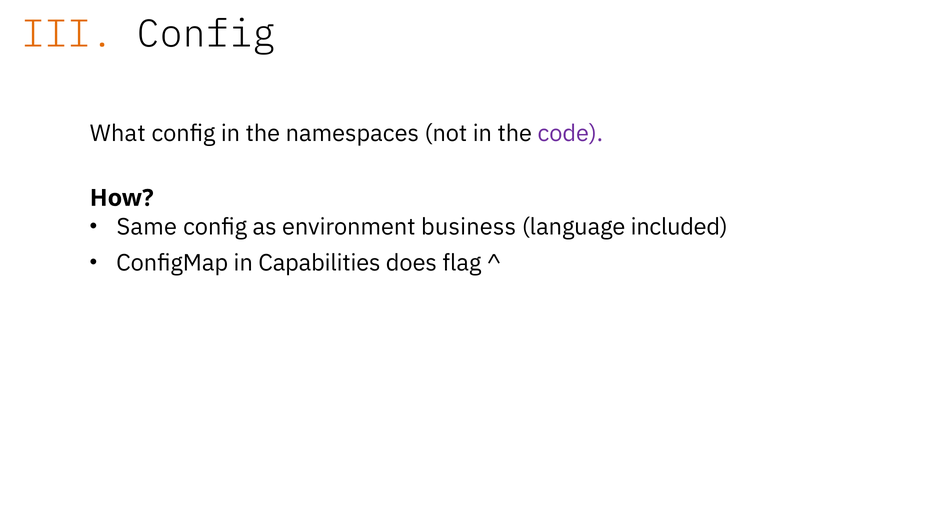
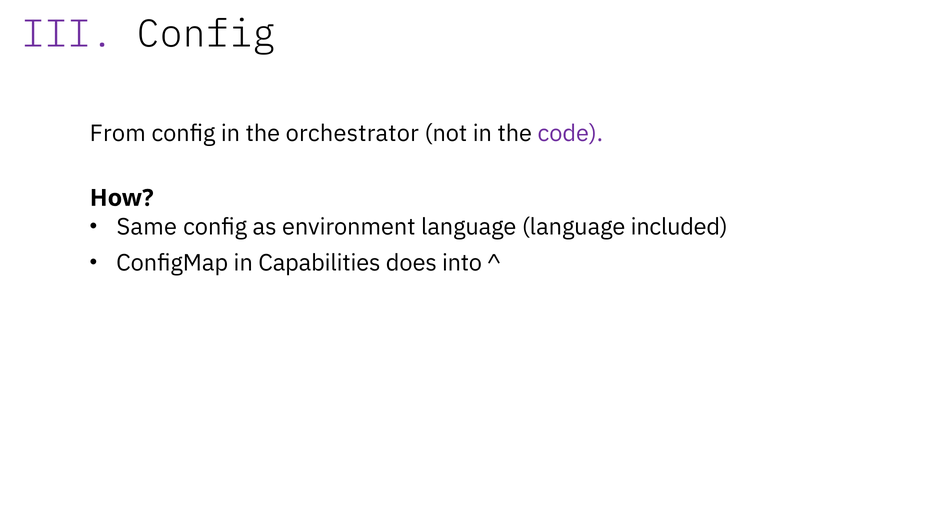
III colour: orange -> purple
What: What -> From
namespaces: namespaces -> orchestrator
environment business: business -> language
flag: flag -> into
